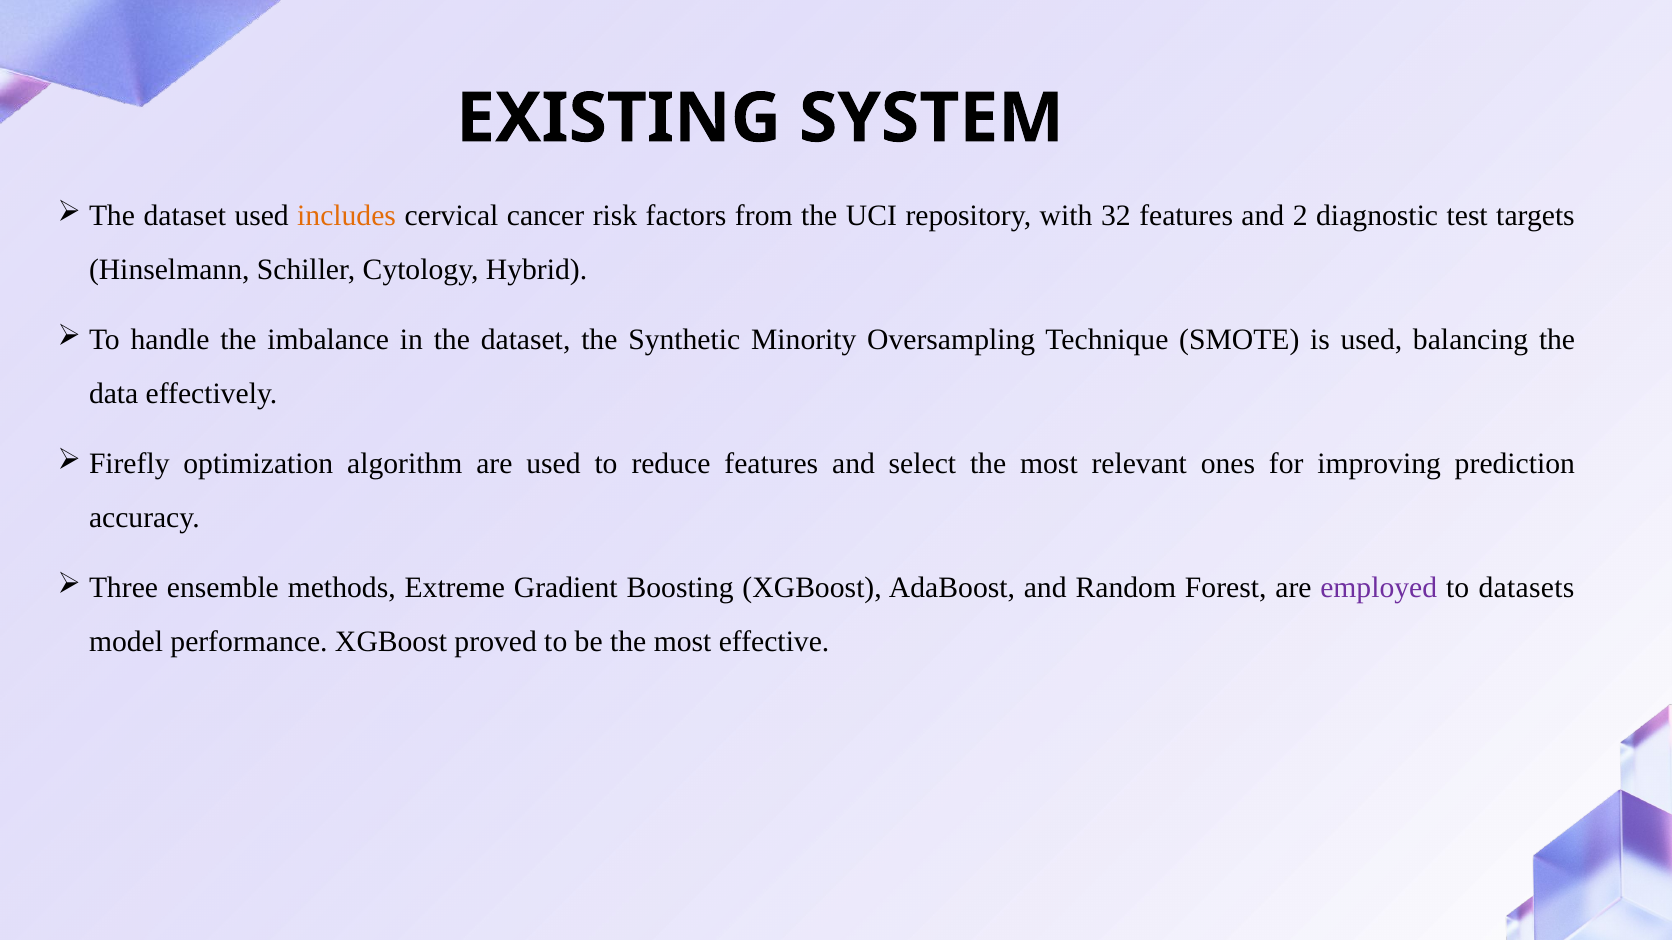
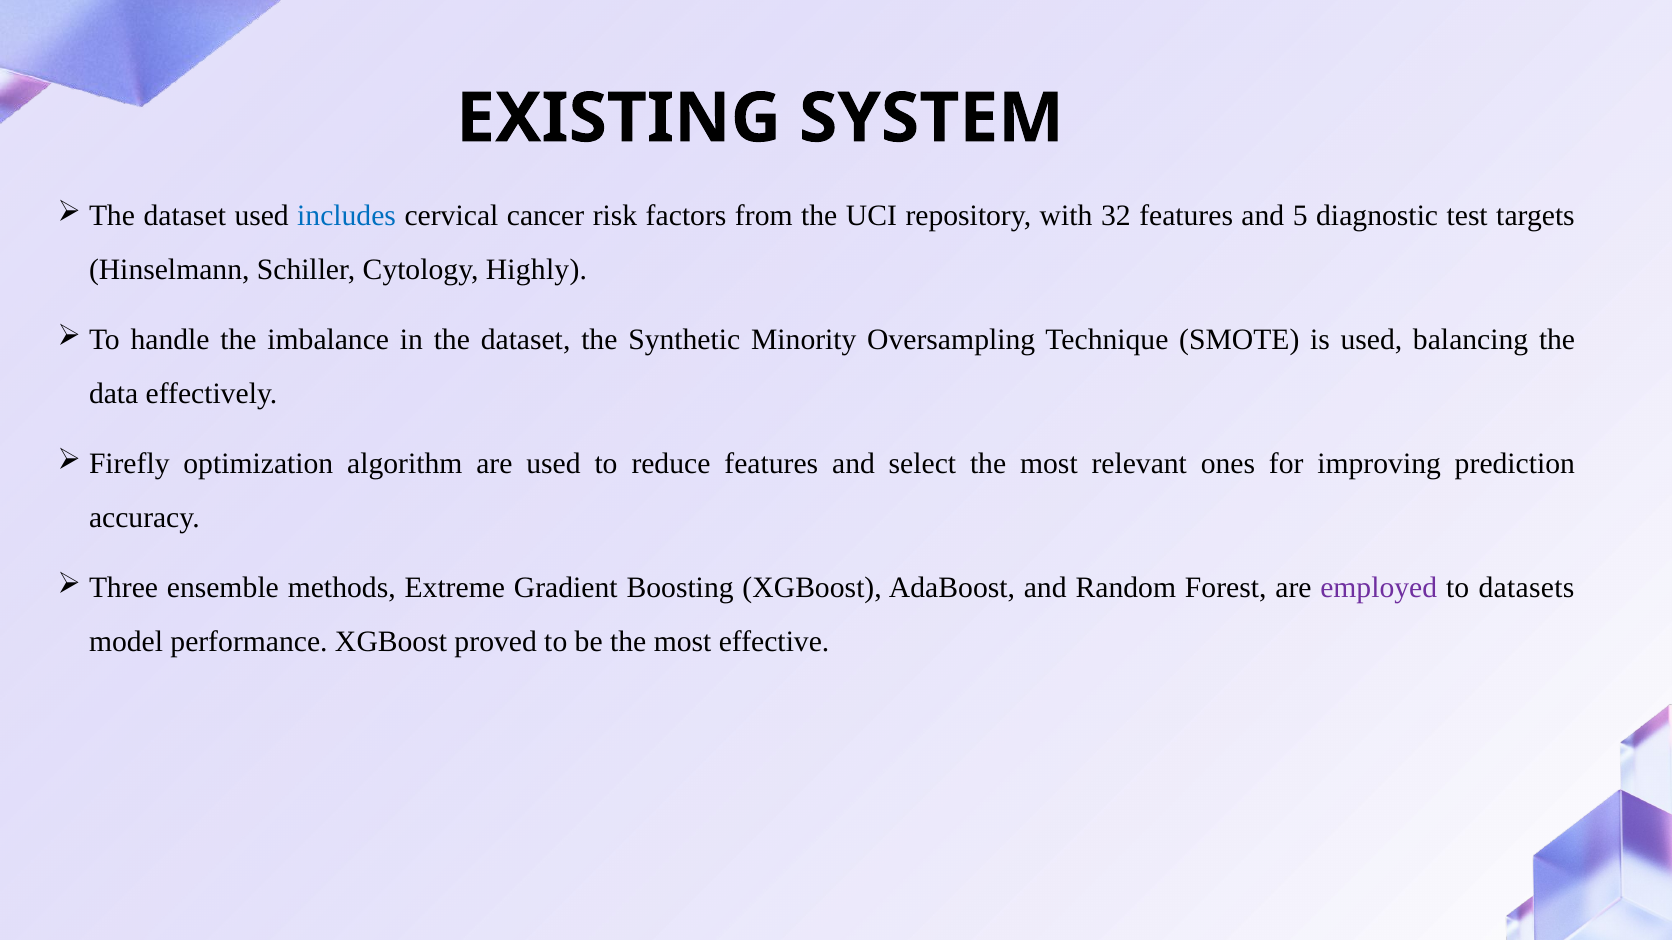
includes colour: orange -> blue
2: 2 -> 5
Hybrid: Hybrid -> Highly
